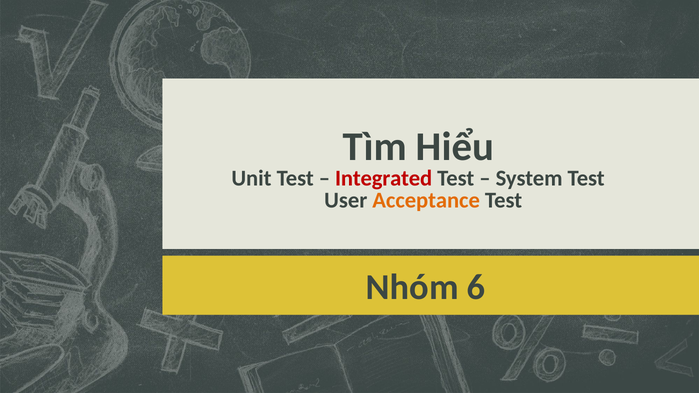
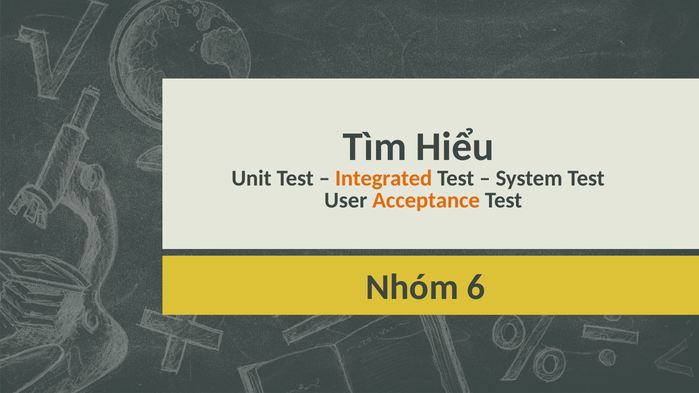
Integrated colour: red -> orange
